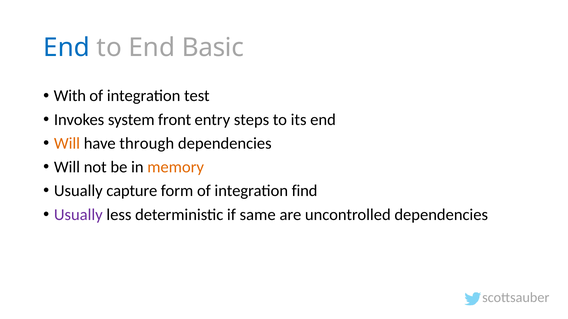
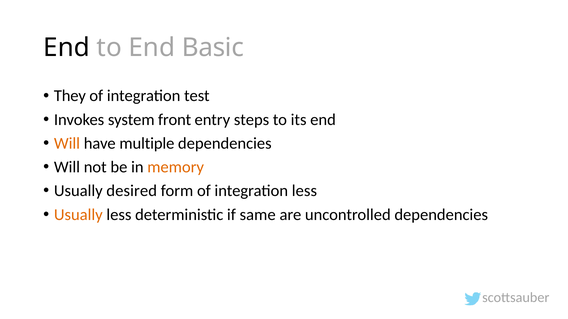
End at (67, 48) colour: blue -> black
With: With -> They
through: through -> multiple
capture: capture -> desired
integration find: find -> less
Usually at (78, 215) colour: purple -> orange
